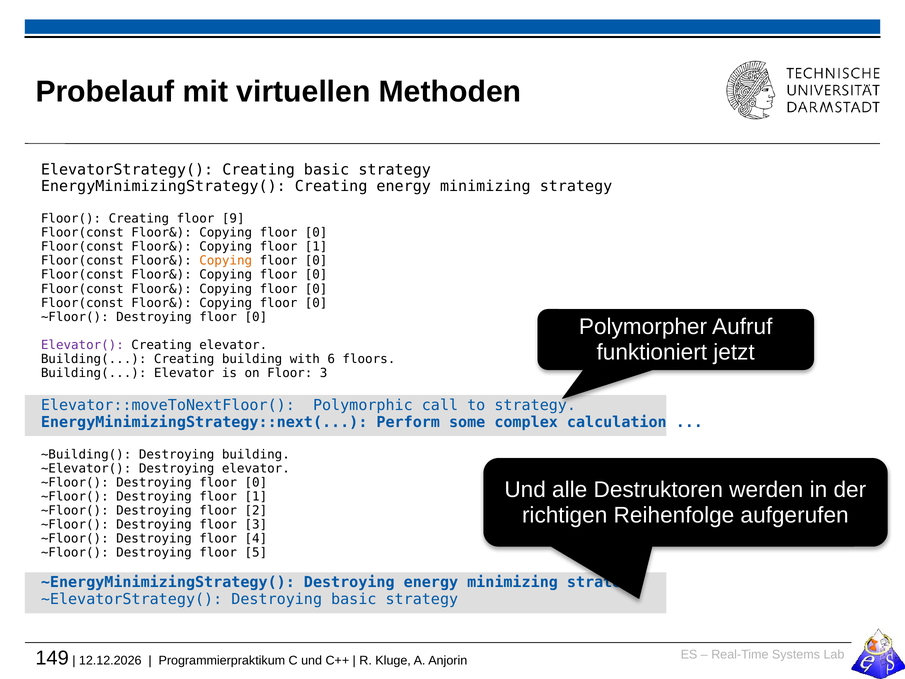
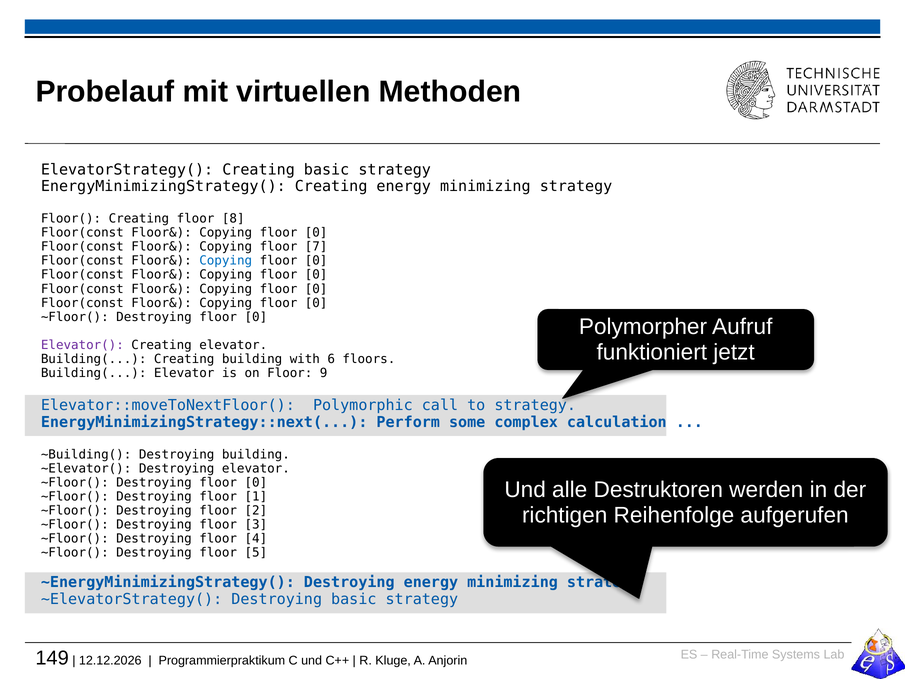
9: 9 -> 8
Copying floor 1: 1 -> 7
Copying at (226, 261) colour: orange -> blue
on Floor 3: 3 -> 9
